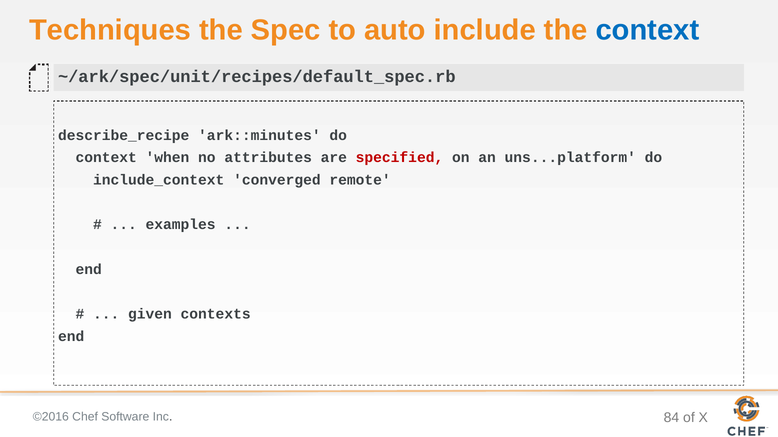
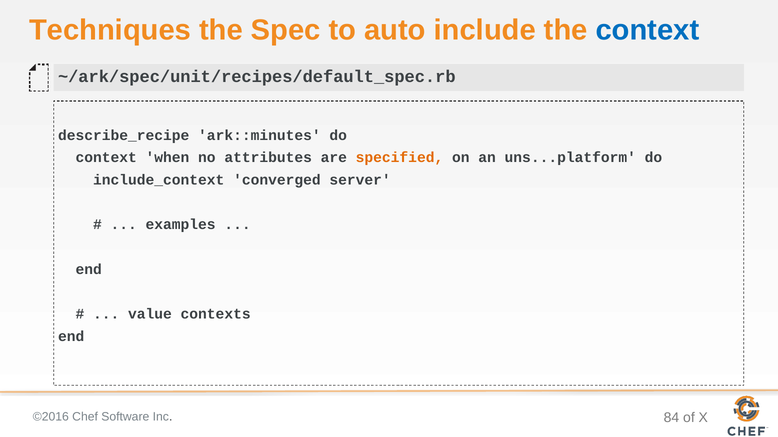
specified colour: red -> orange
remote: remote -> server
given: given -> value
